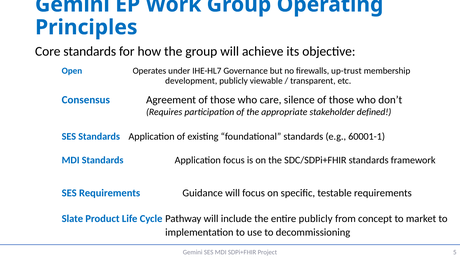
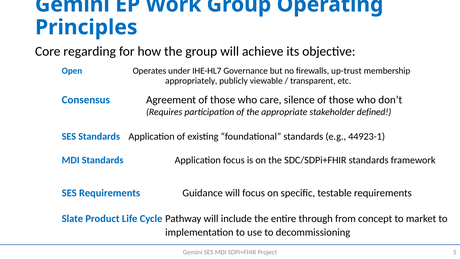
Core standards: standards -> regarding
development: development -> appropriately
60001-1: 60001-1 -> 44923-1
entire publicly: publicly -> through
